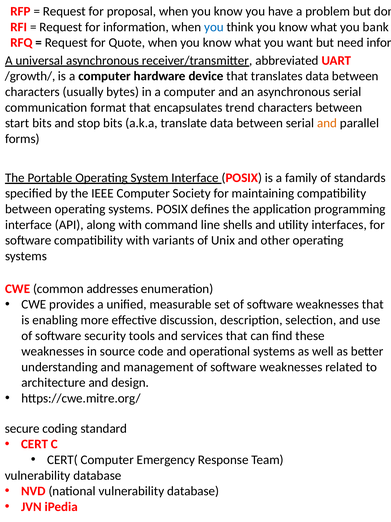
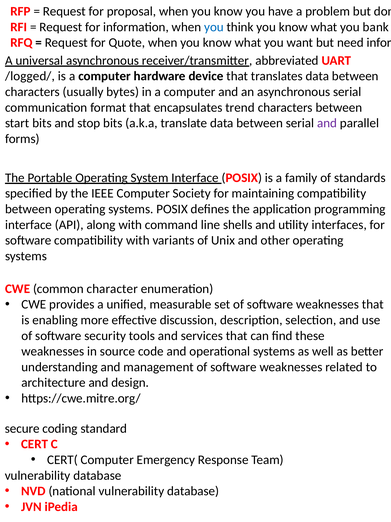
/growth/: /growth/ -> /logged/
and at (327, 123) colour: orange -> purple
addresses: addresses -> character
